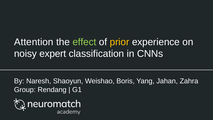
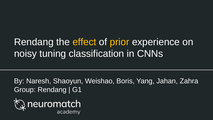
Attention at (34, 42): Attention -> Rendang
effect colour: light green -> yellow
expert: expert -> tuning
